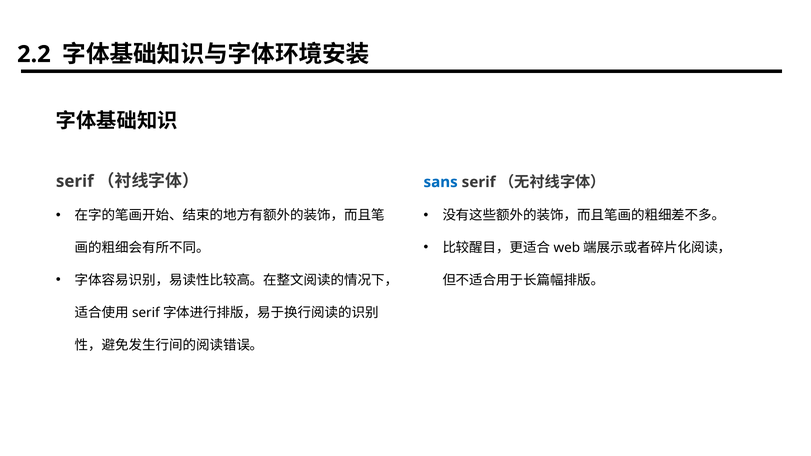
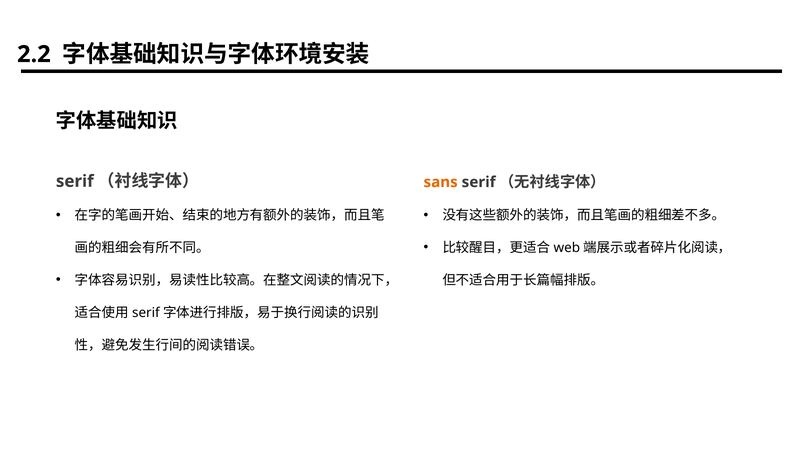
sans colour: blue -> orange
